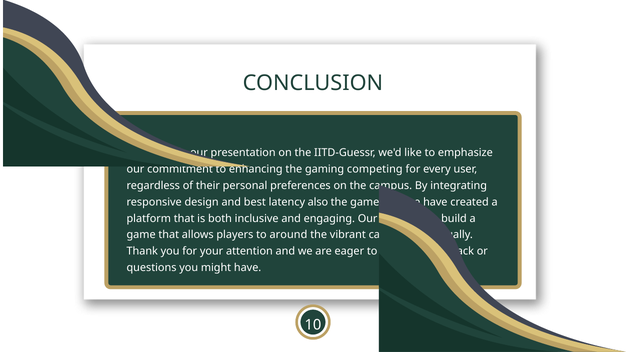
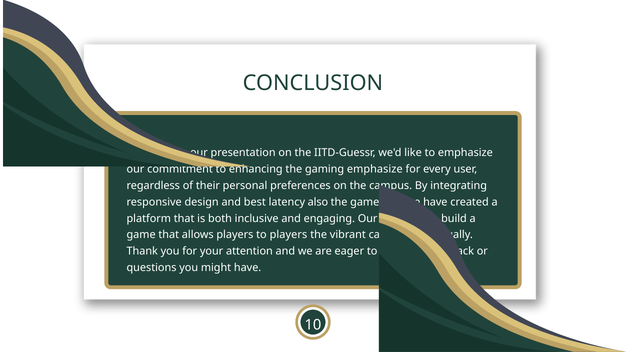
gaming competing: competing -> emphasize
to around: around -> players
